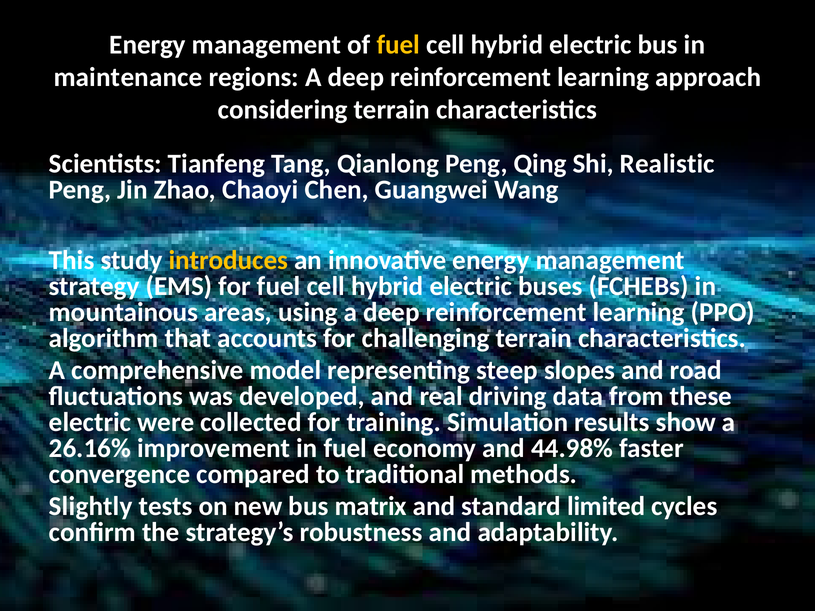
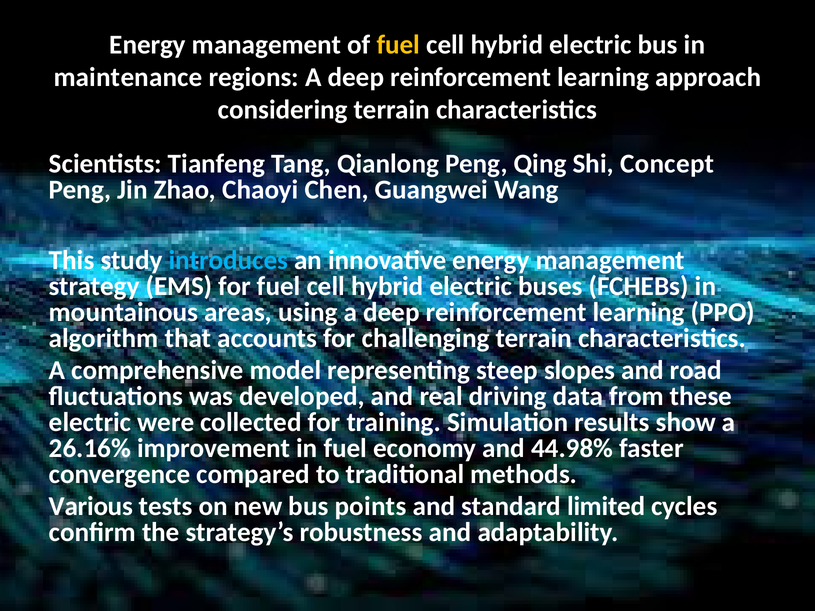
Realistic: Realistic -> Concept
introduces colour: yellow -> light blue
Slightly: Slightly -> Various
matrix: matrix -> points
